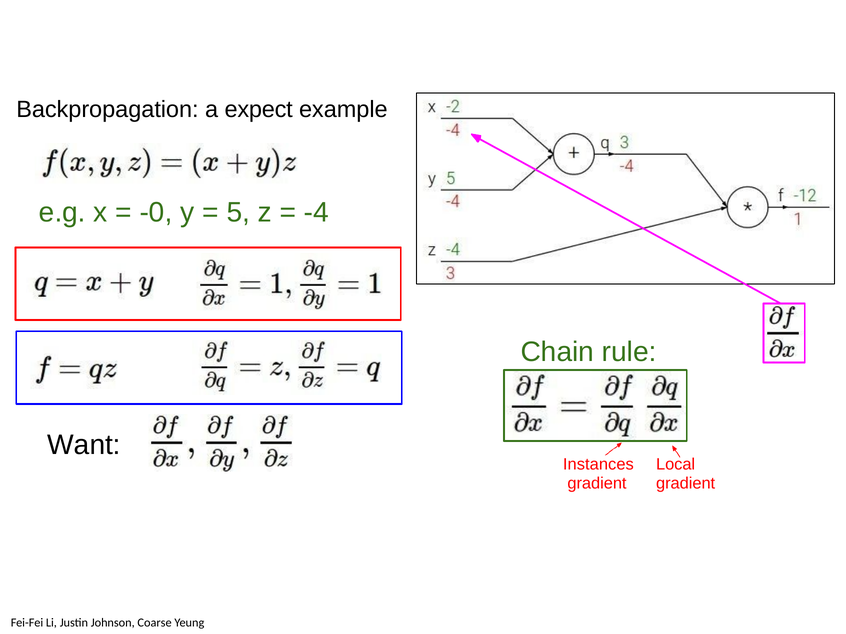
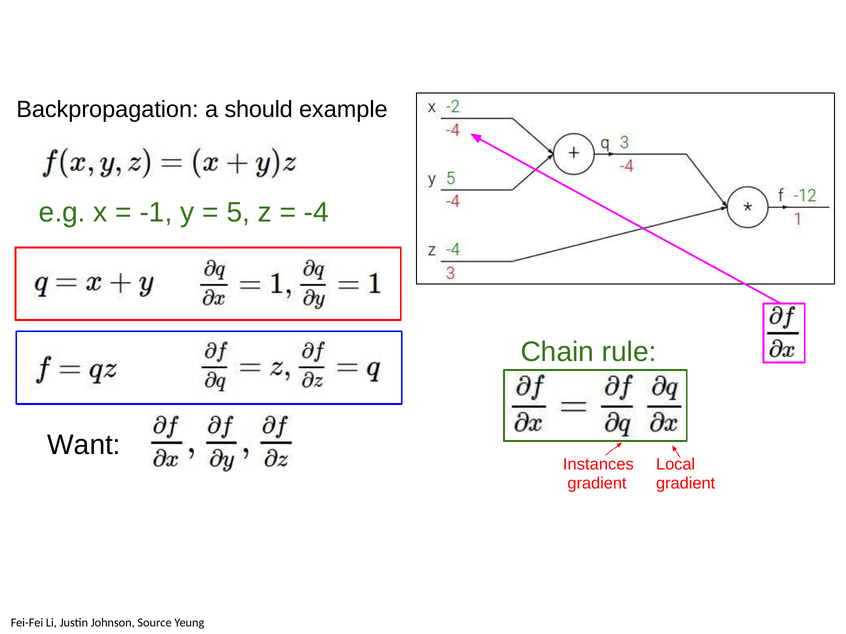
expect: expect -> should
-0: -0 -> -1
Coarse: Coarse -> Source
